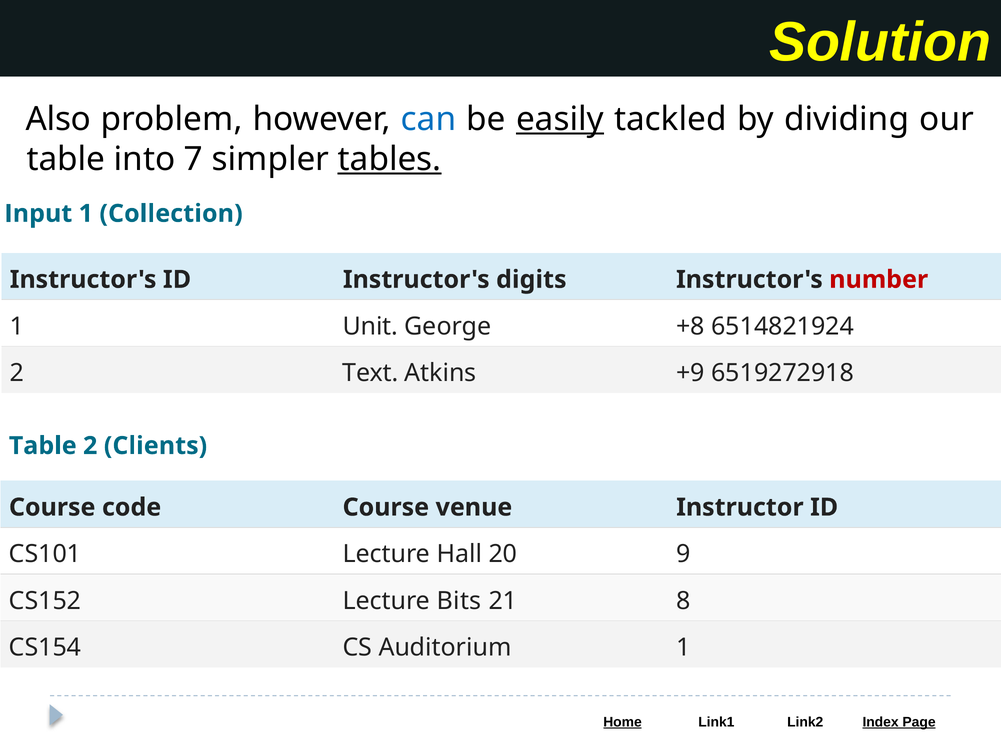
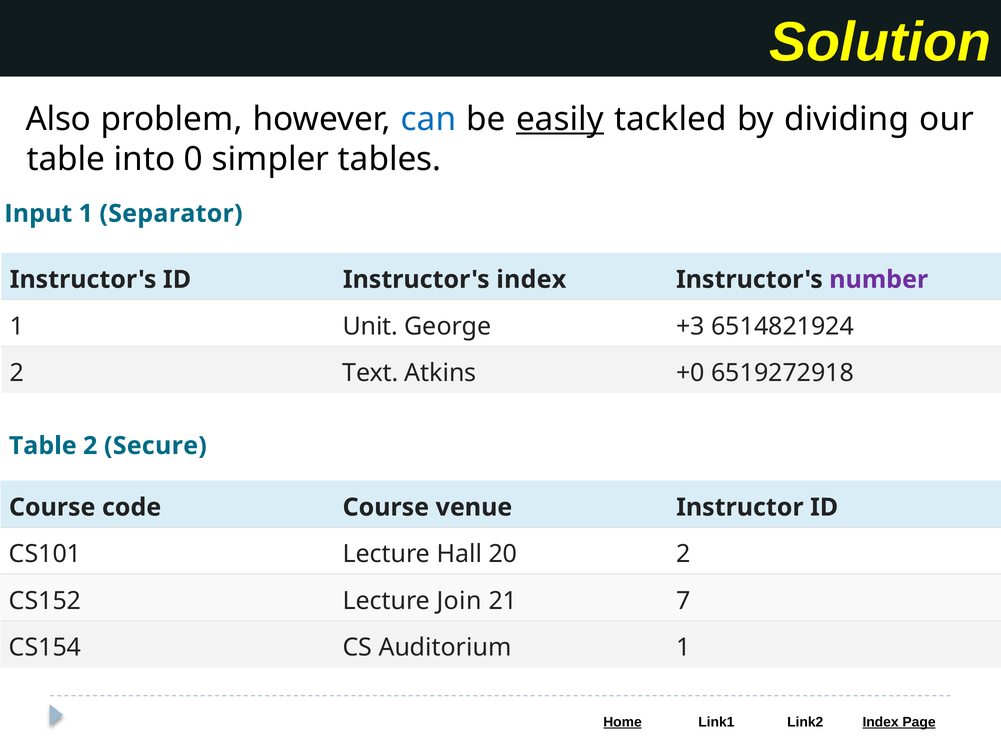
7: 7 -> 0
tables underline: present -> none
Collection: Collection -> Separator
Instructor's digits: digits -> index
number colour: red -> purple
+8: +8 -> +3
+9: +9 -> +0
Clients: Clients -> Secure
20 9: 9 -> 2
Bits: Bits -> Join
8: 8 -> 7
